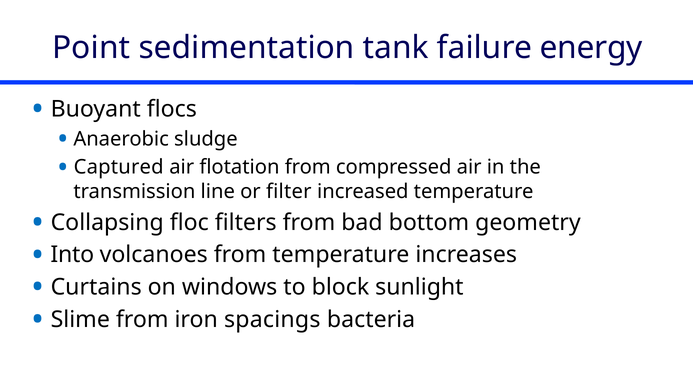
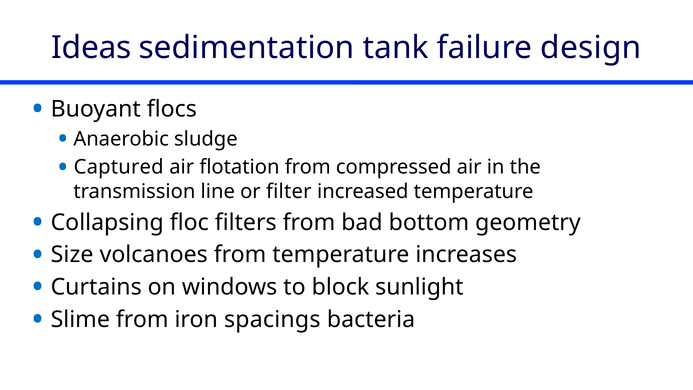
Point: Point -> Ideas
energy: energy -> design
Into: Into -> Size
